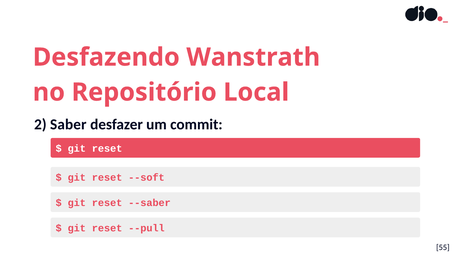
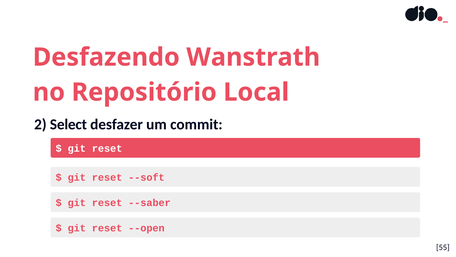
Saber: Saber -> Select
--pull: --pull -> --open
